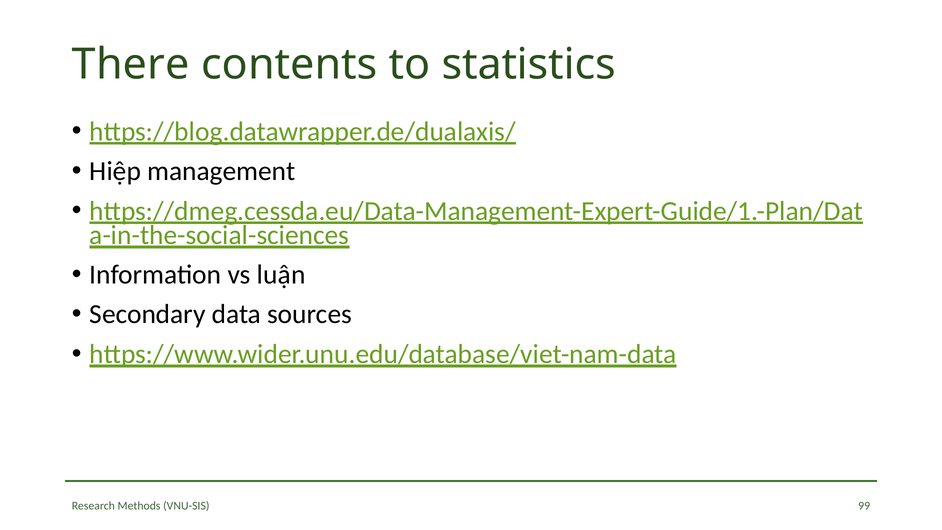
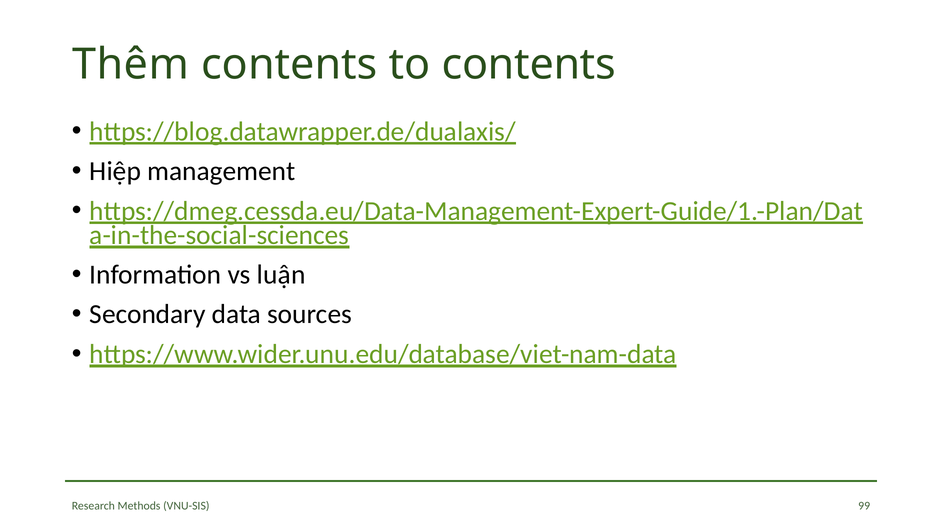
There: There -> Thêm
to statistics: statistics -> contents
